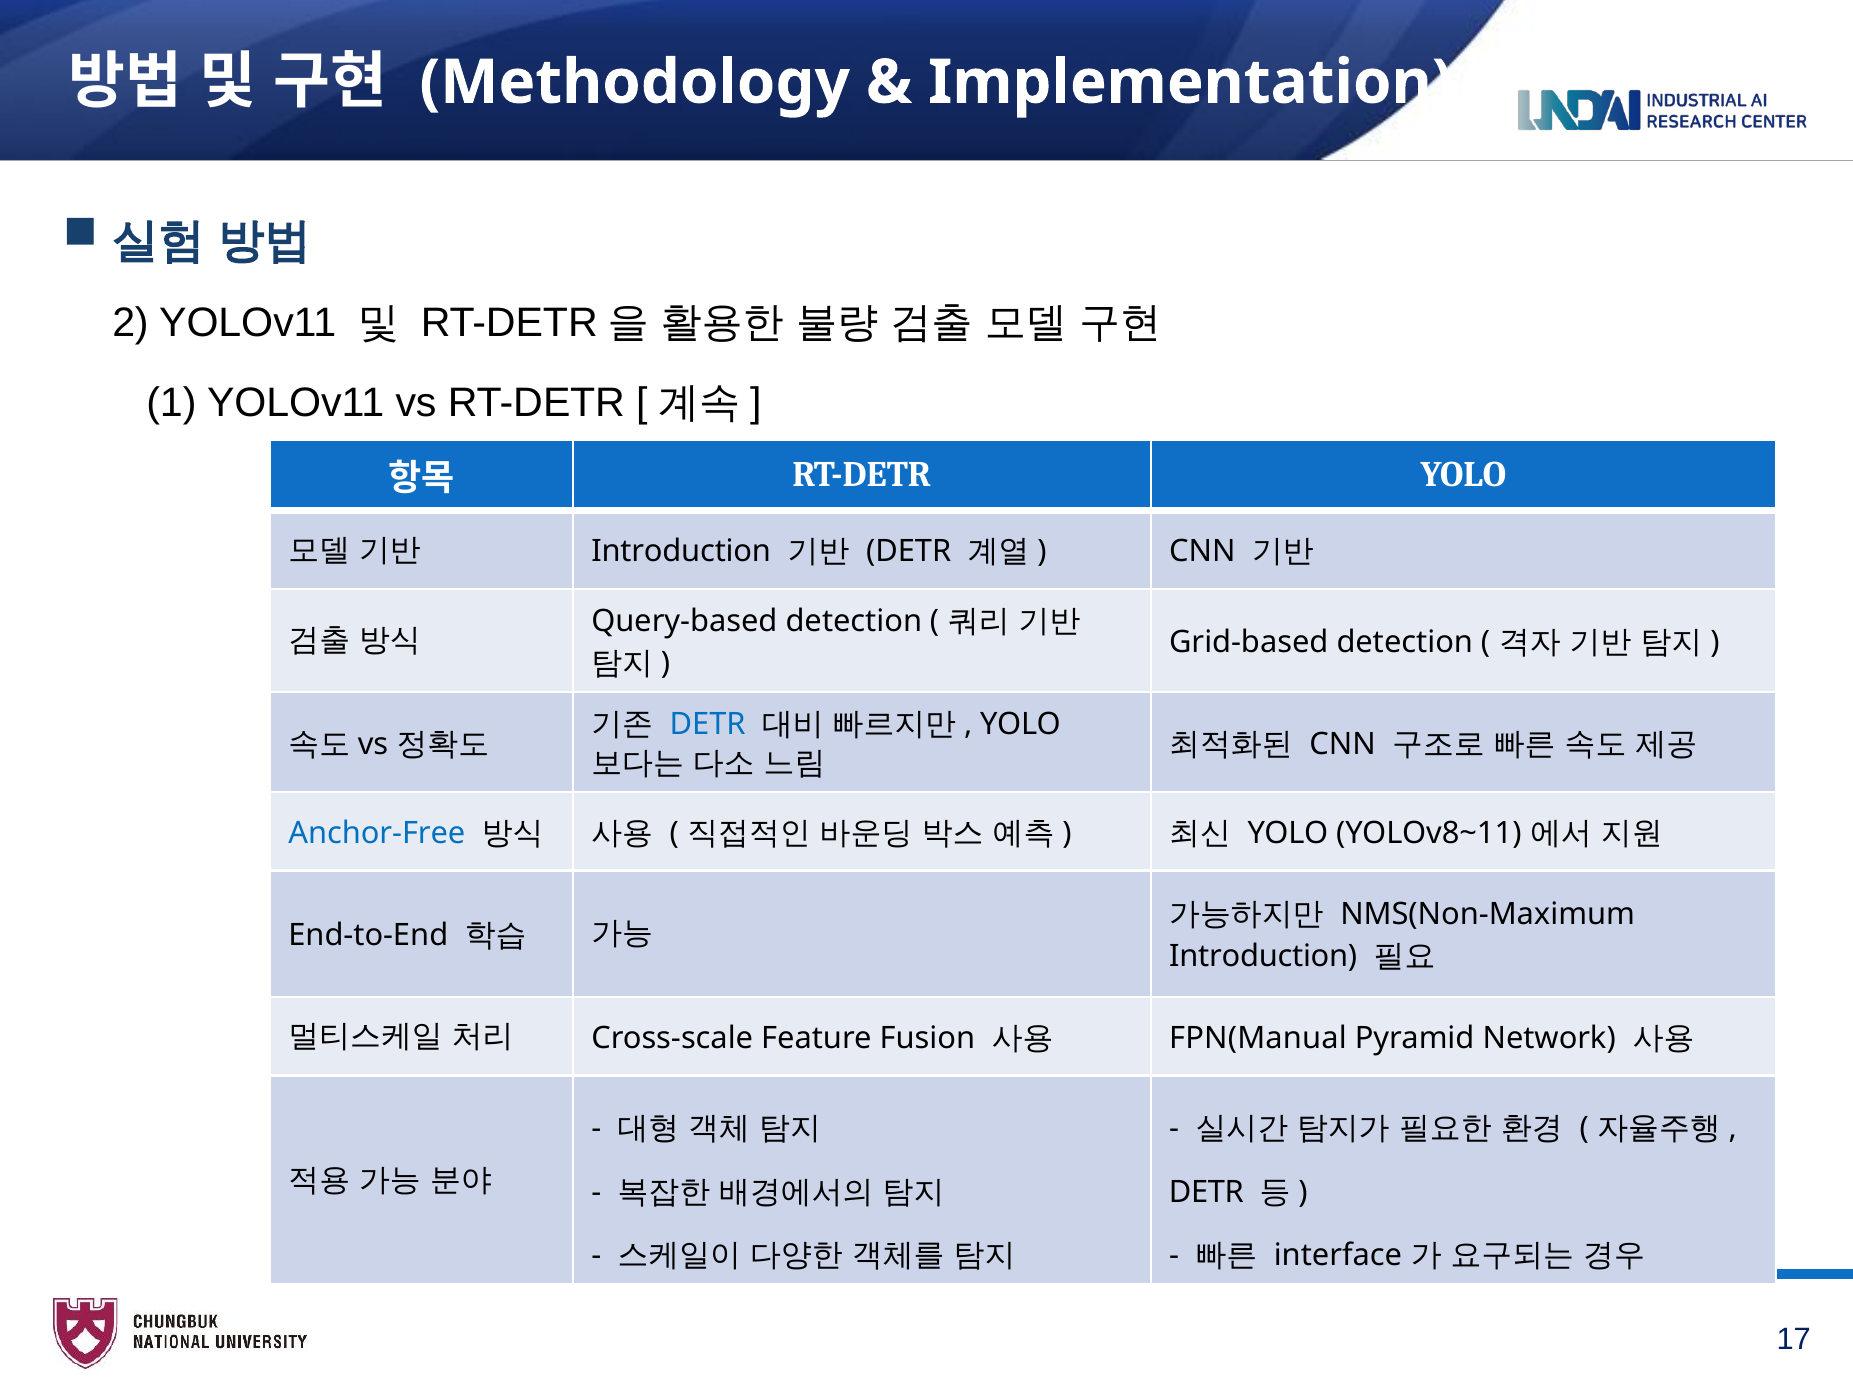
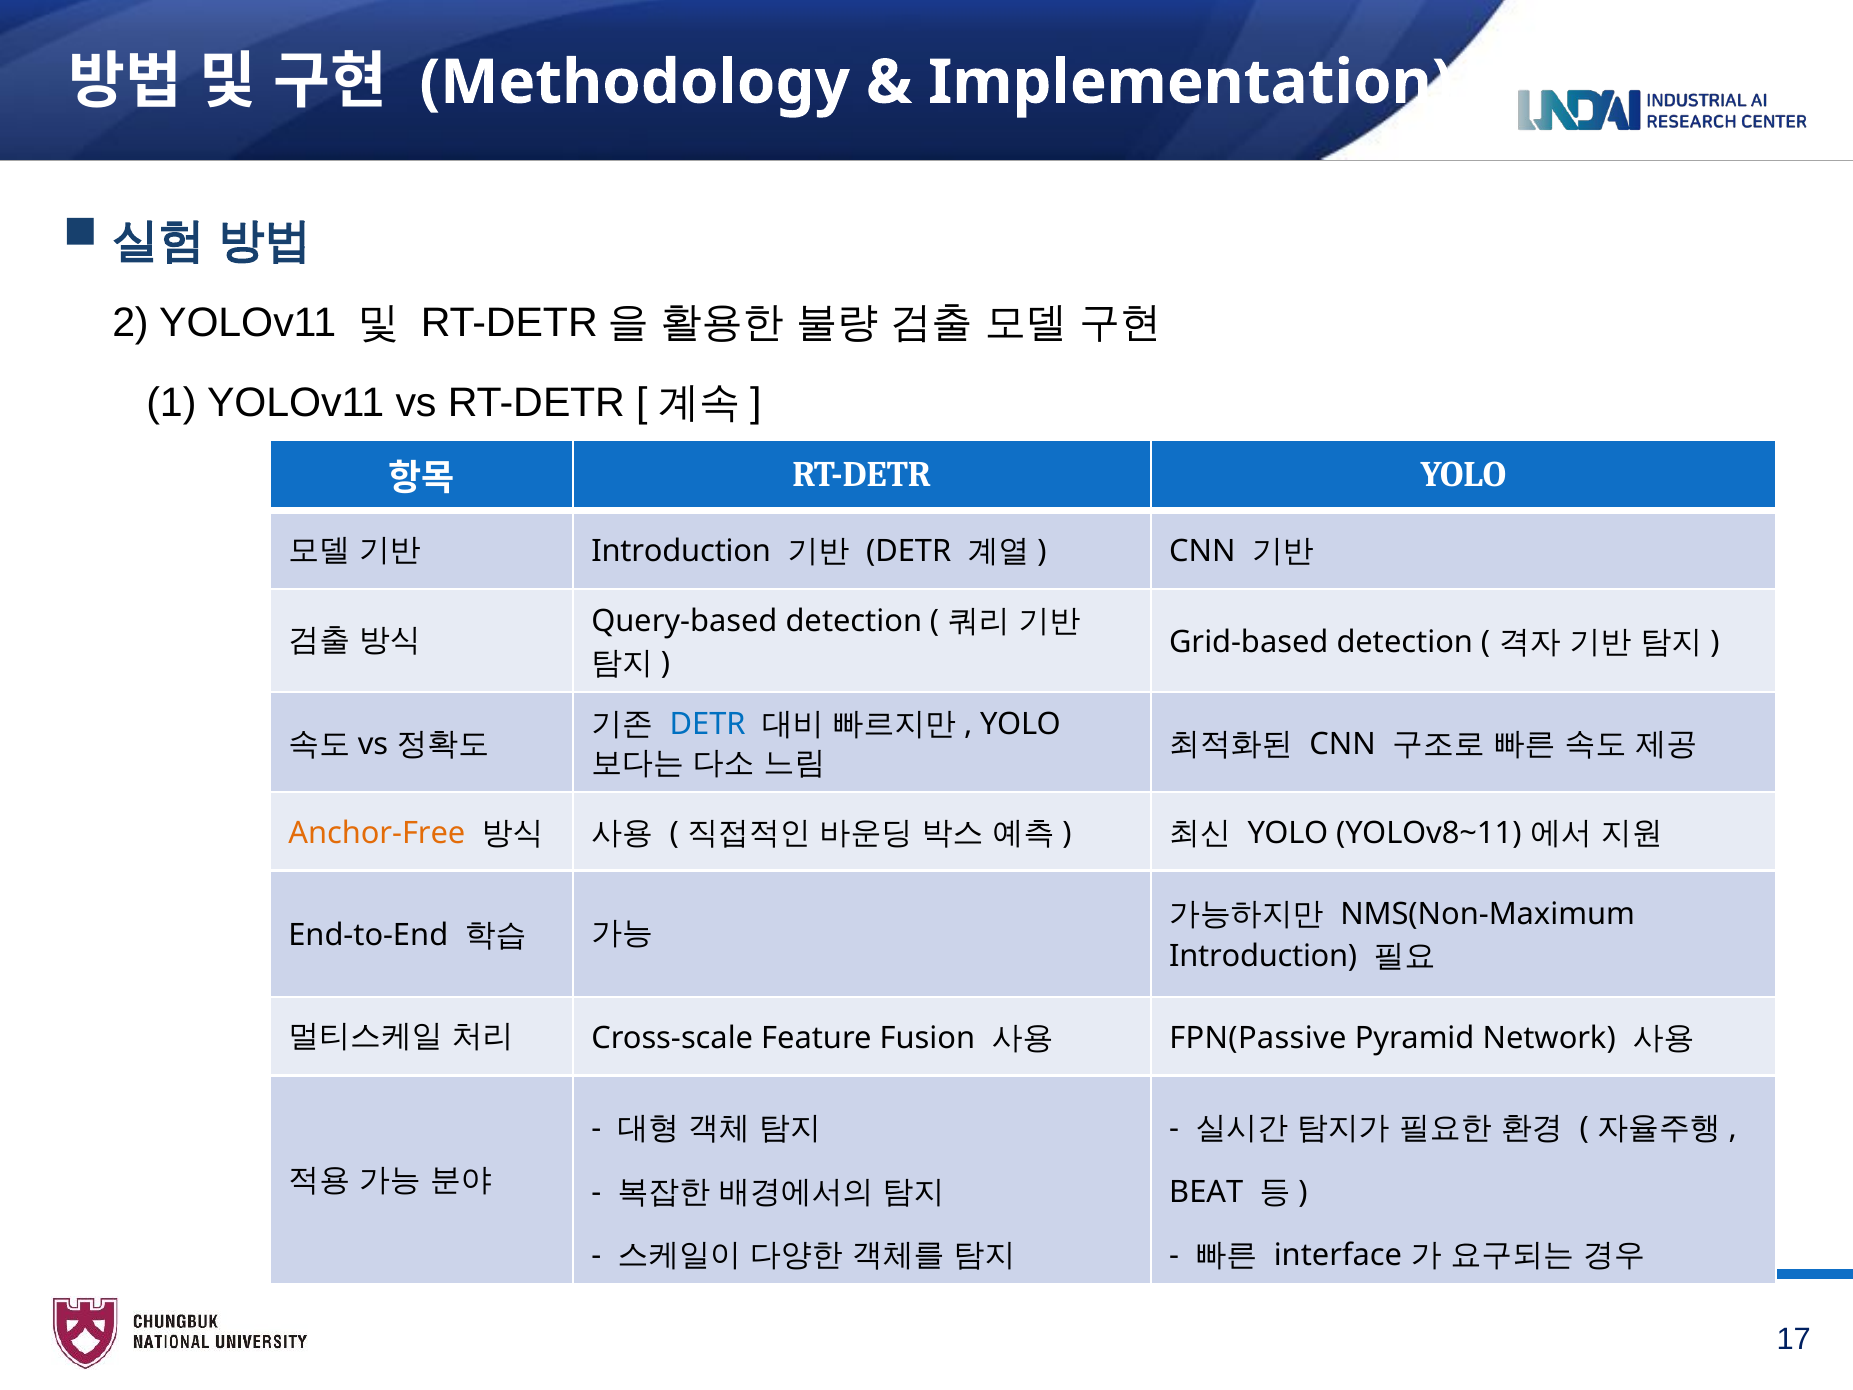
Anchor-Free colour: blue -> orange
FPN(Manual: FPN(Manual -> FPN(Passive
DETR at (1206, 1192): DETR -> BEAT
